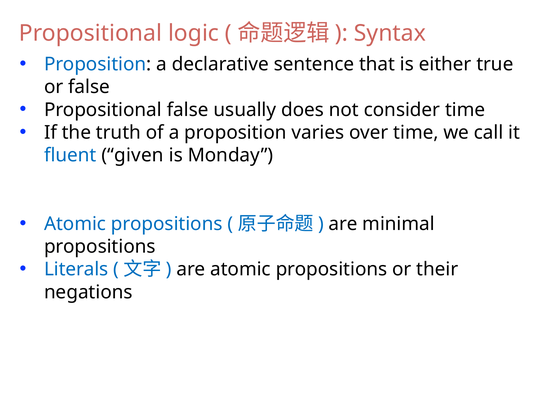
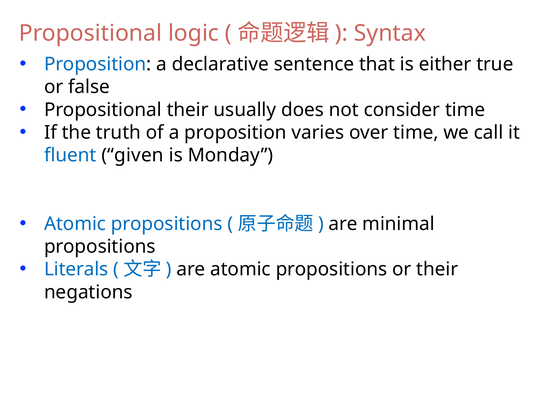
Propositional false: false -> their
